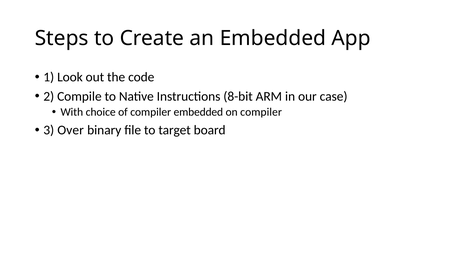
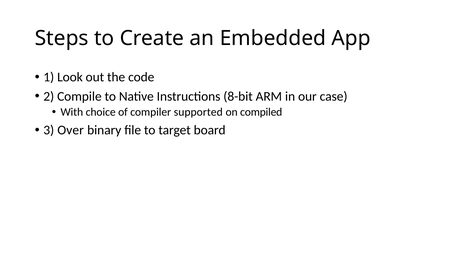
compiler embedded: embedded -> supported
on compiler: compiler -> compiled
